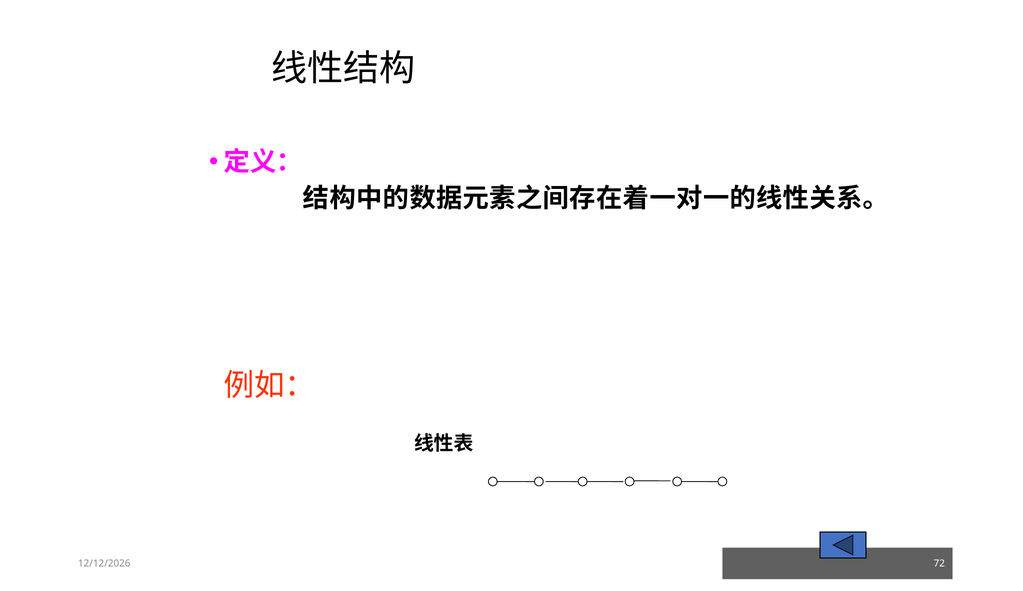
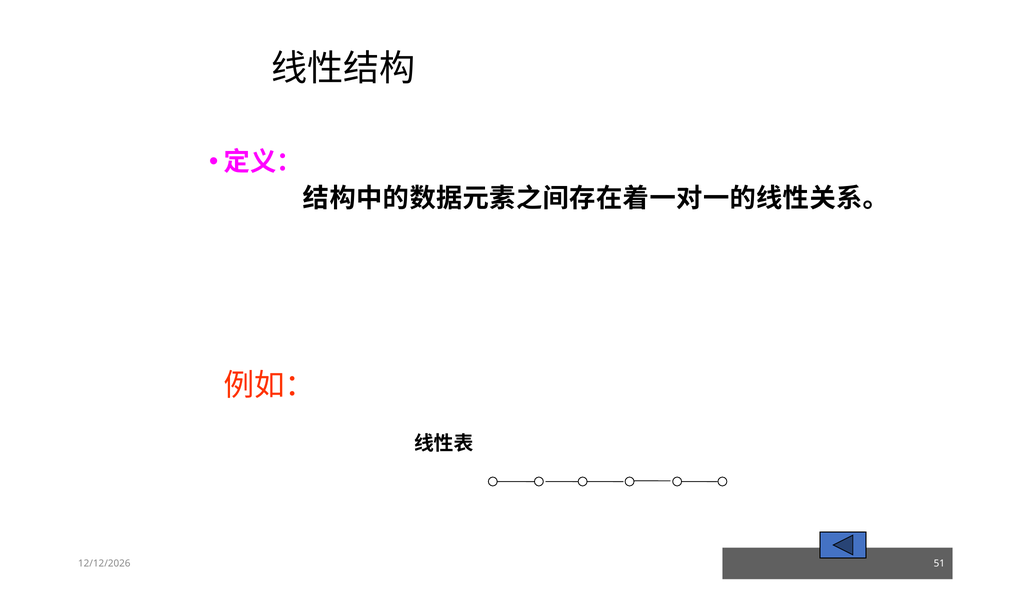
72: 72 -> 51
